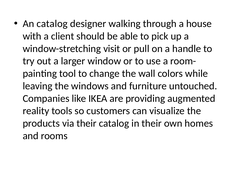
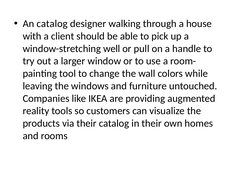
visit: visit -> well
